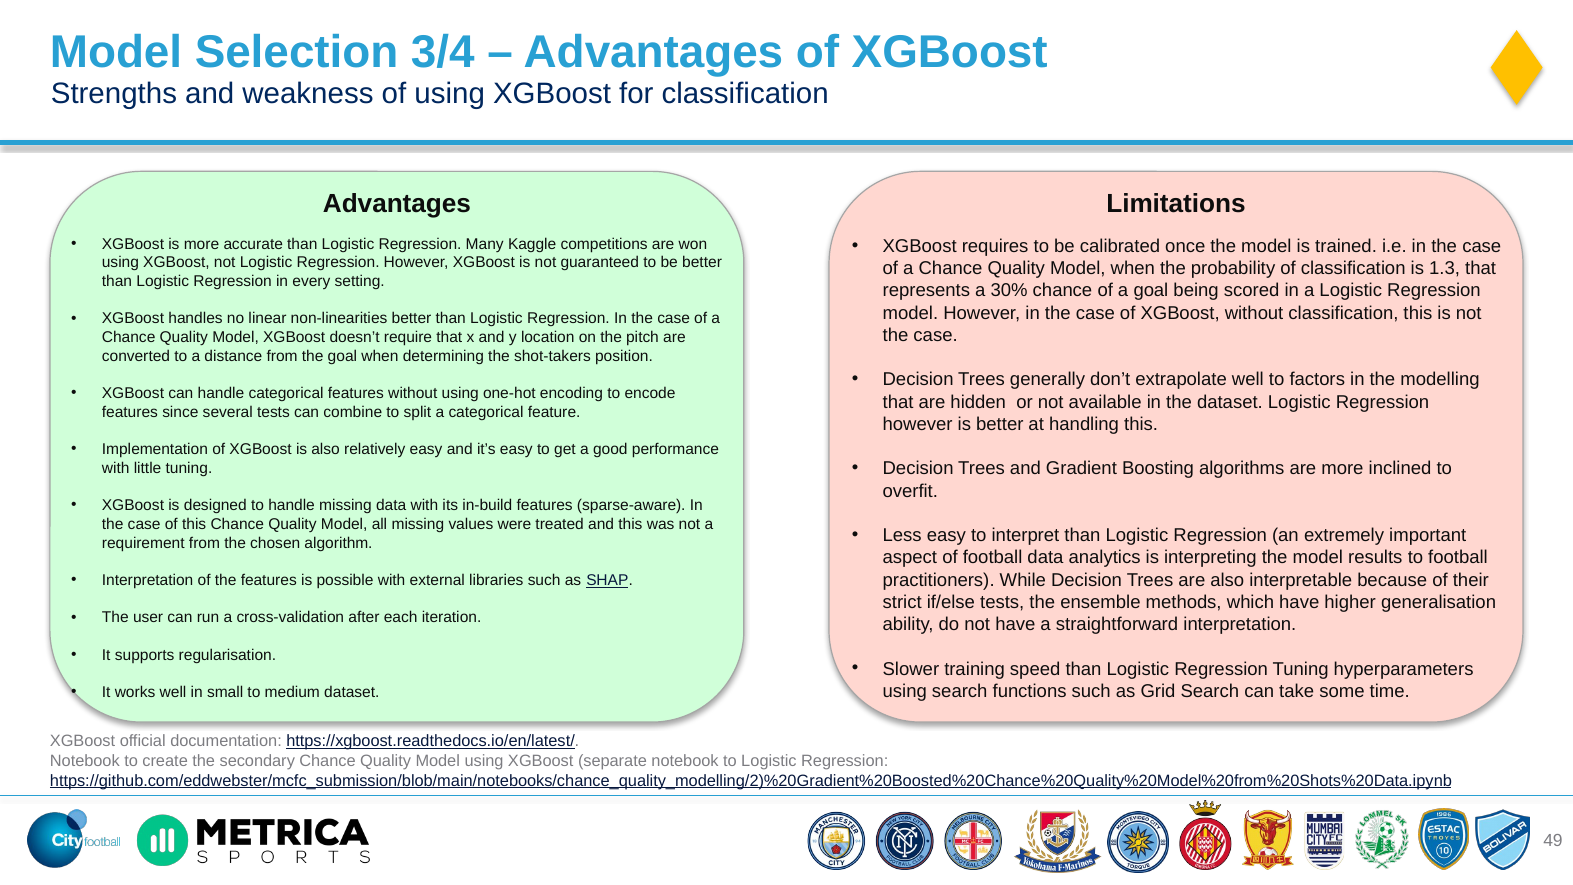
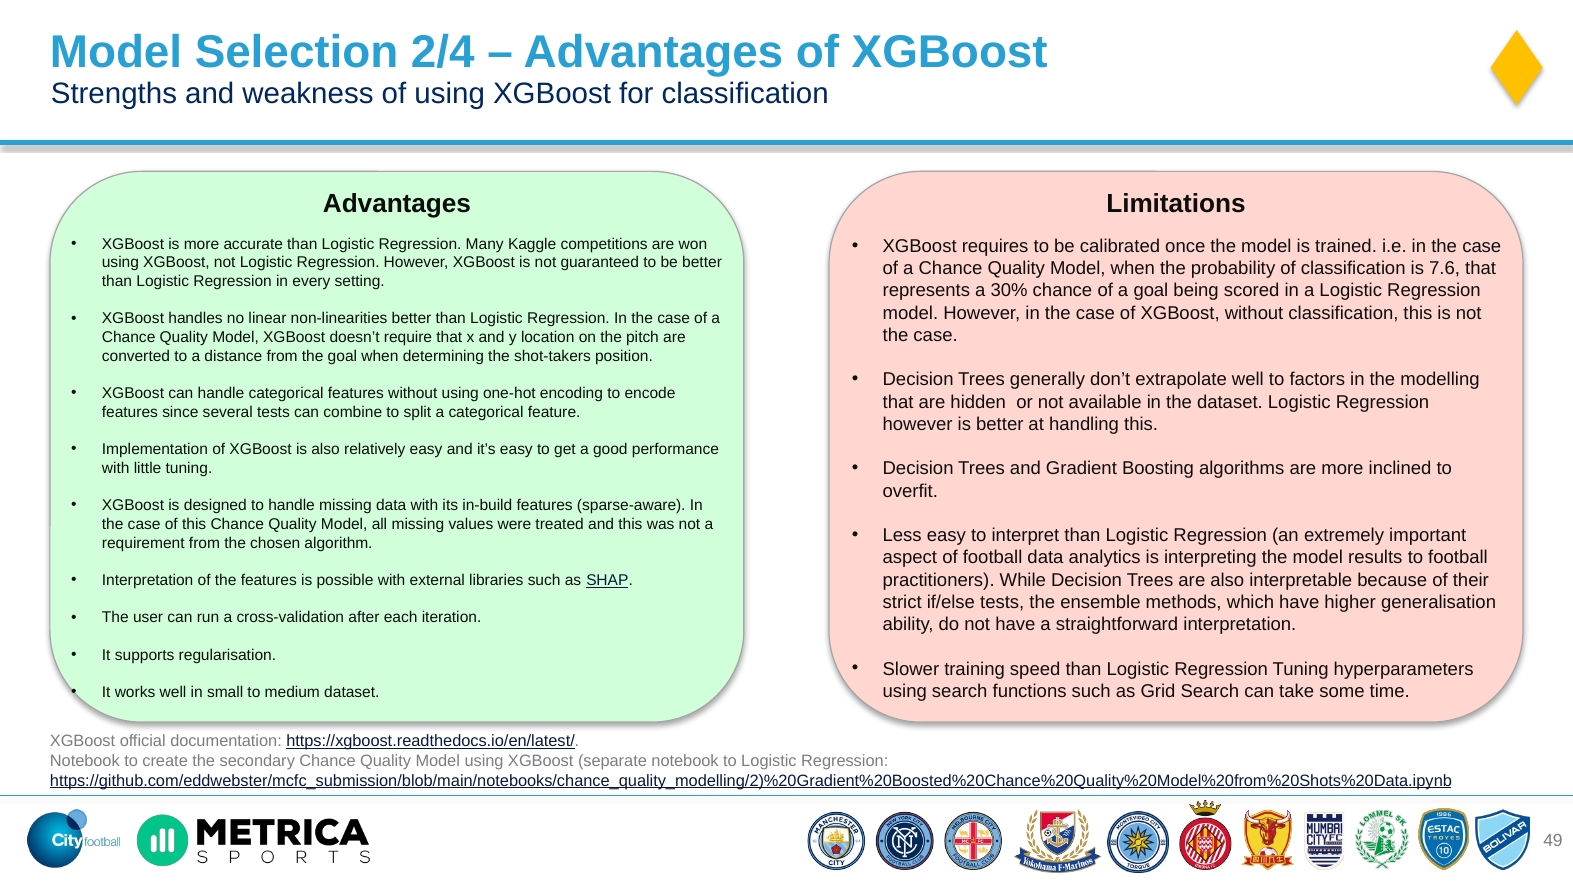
3/4: 3/4 -> 2/4
1.3: 1.3 -> 7.6
